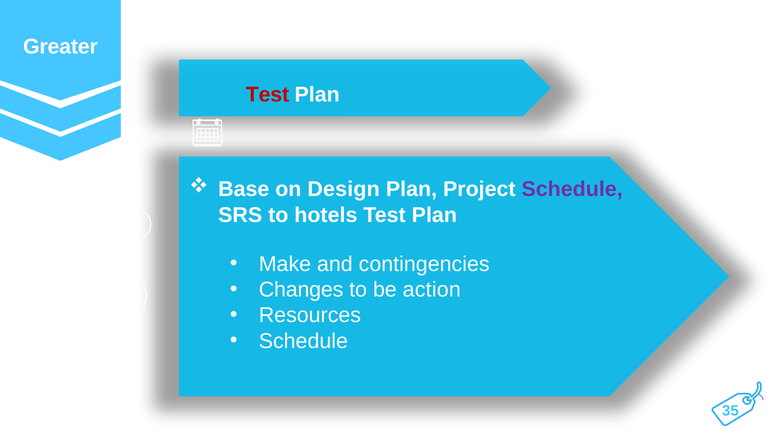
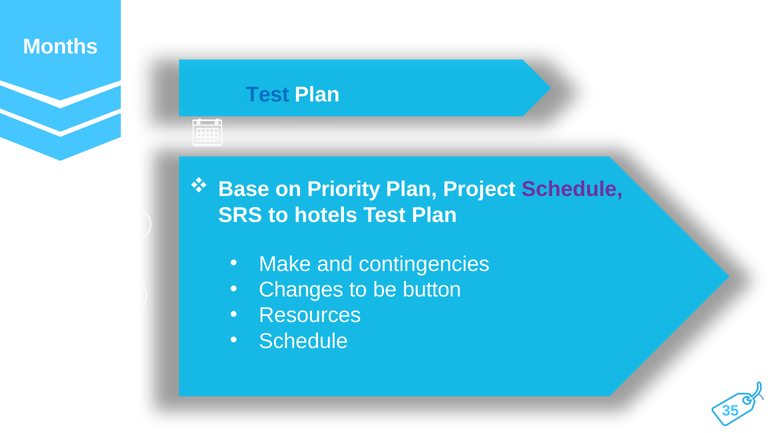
Greater: Greater -> Months
Test at (268, 94) colour: red -> blue
Design: Design -> Priority
action: action -> button
